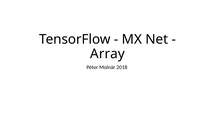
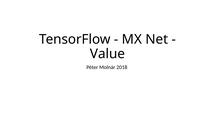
Array: Array -> Value
